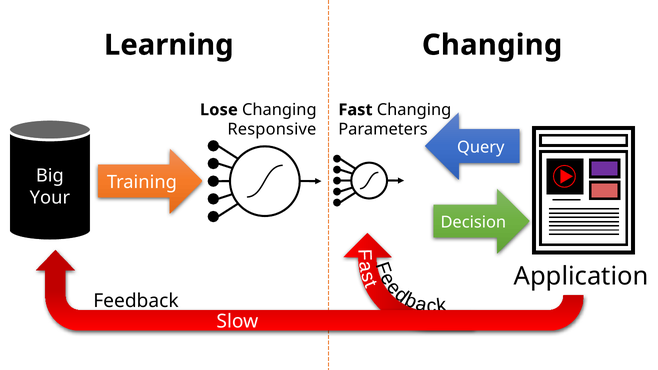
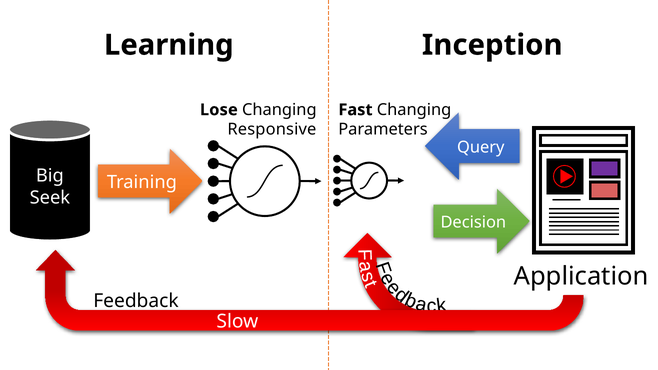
Learning Changing: Changing -> Inception
Your: Your -> Seek
